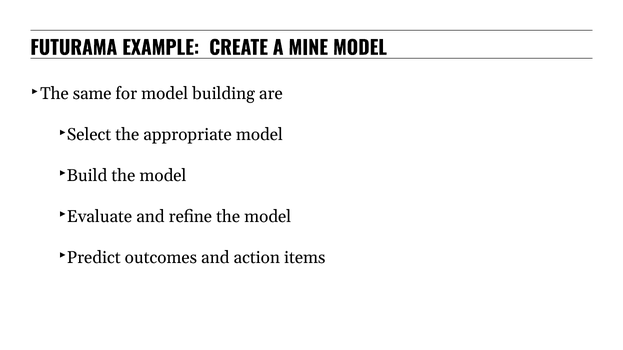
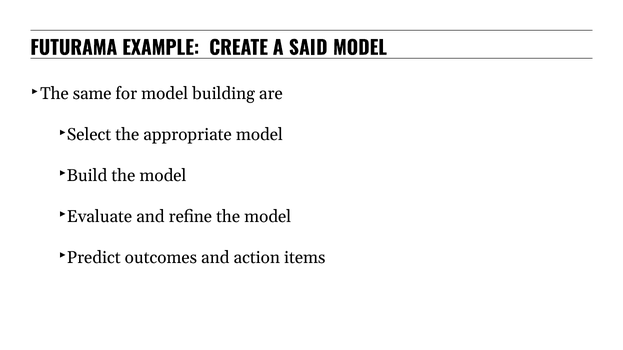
MINE: MINE -> SAID
